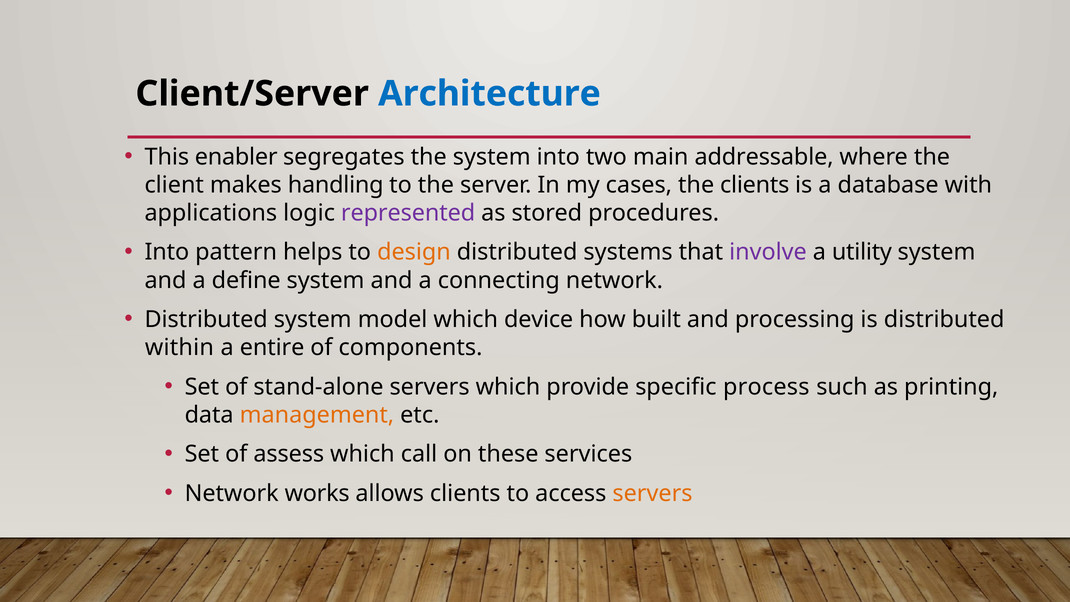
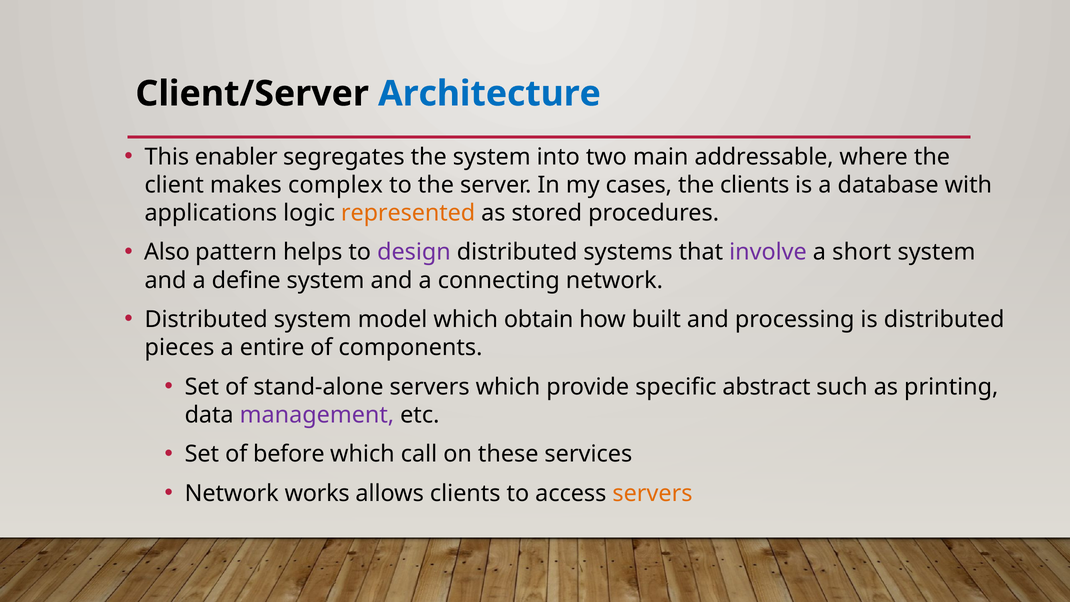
handling: handling -> complex
represented colour: purple -> orange
Into at (167, 252): Into -> Also
design colour: orange -> purple
utility: utility -> short
device: device -> obtain
within: within -> pieces
process: process -> abstract
management colour: orange -> purple
assess: assess -> before
